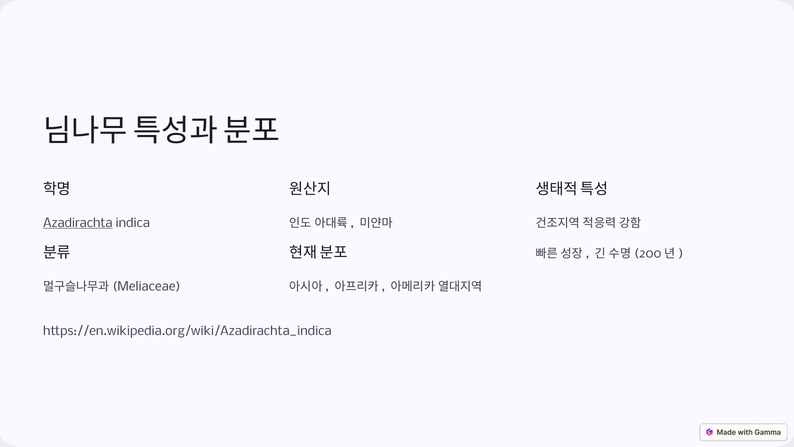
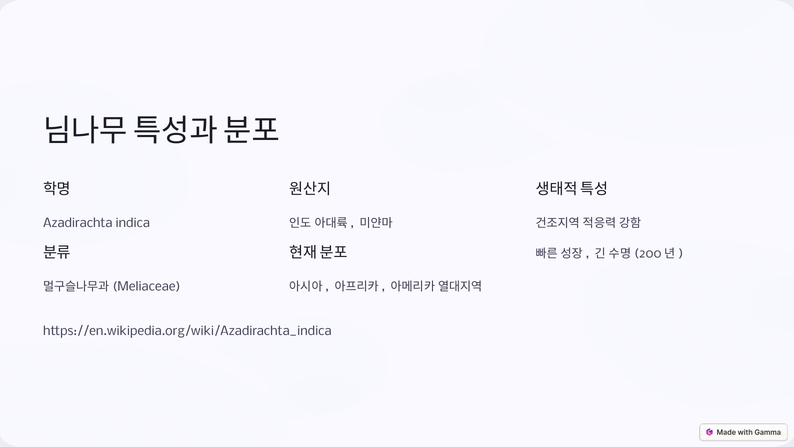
Azadirachta underline: present -> none
